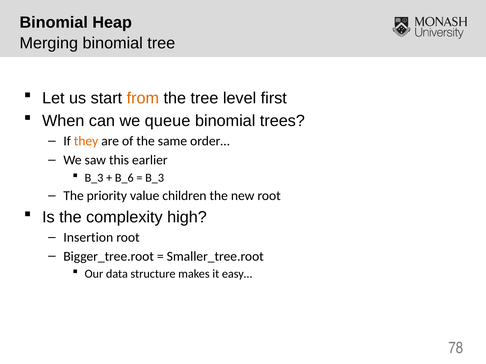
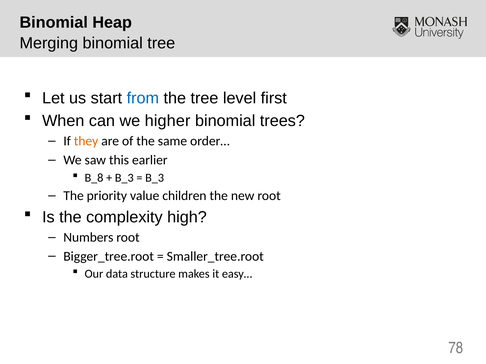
from colour: orange -> blue
queue: queue -> higher
B_3 at (94, 178): B_3 -> B_8
B_6 at (124, 178): B_6 -> B_3
Insertion: Insertion -> Numbers
